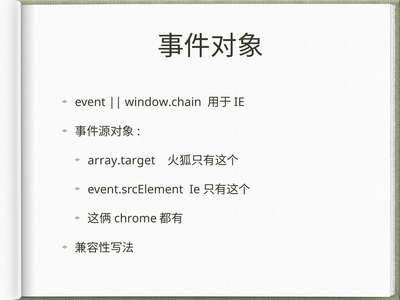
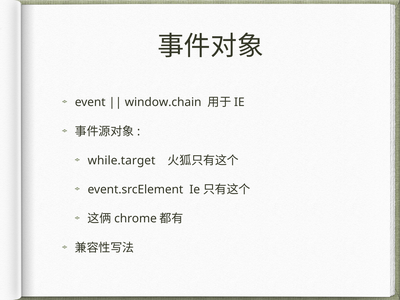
array.target: array.target -> while.target
